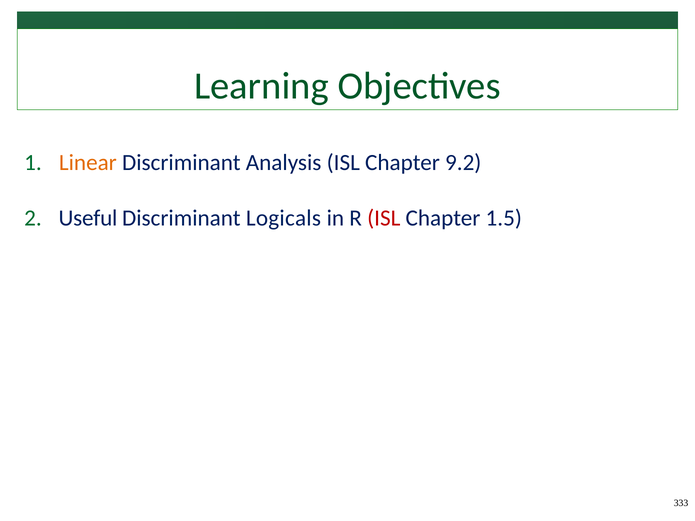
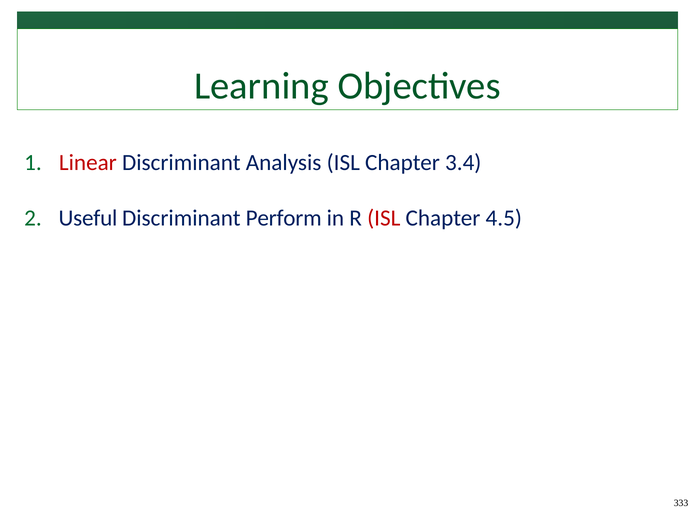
Linear colour: orange -> red
9.2: 9.2 -> 3.4
Logicals: Logicals -> Perform
1.5: 1.5 -> 4.5
